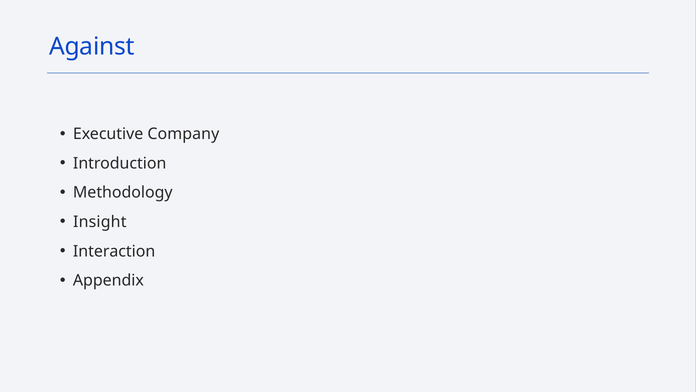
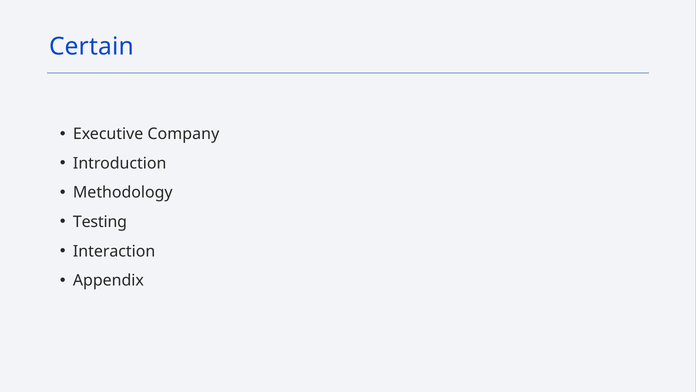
Against: Against -> Certain
Insight: Insight -> Testing
